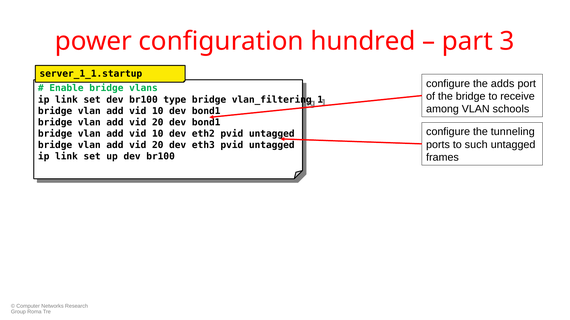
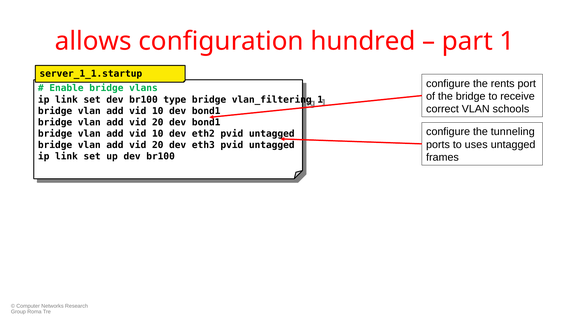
power: power -> allows
part 3: 3 -> 1
adds: adds -> rents
among: among -> correct
such: such -> uses
